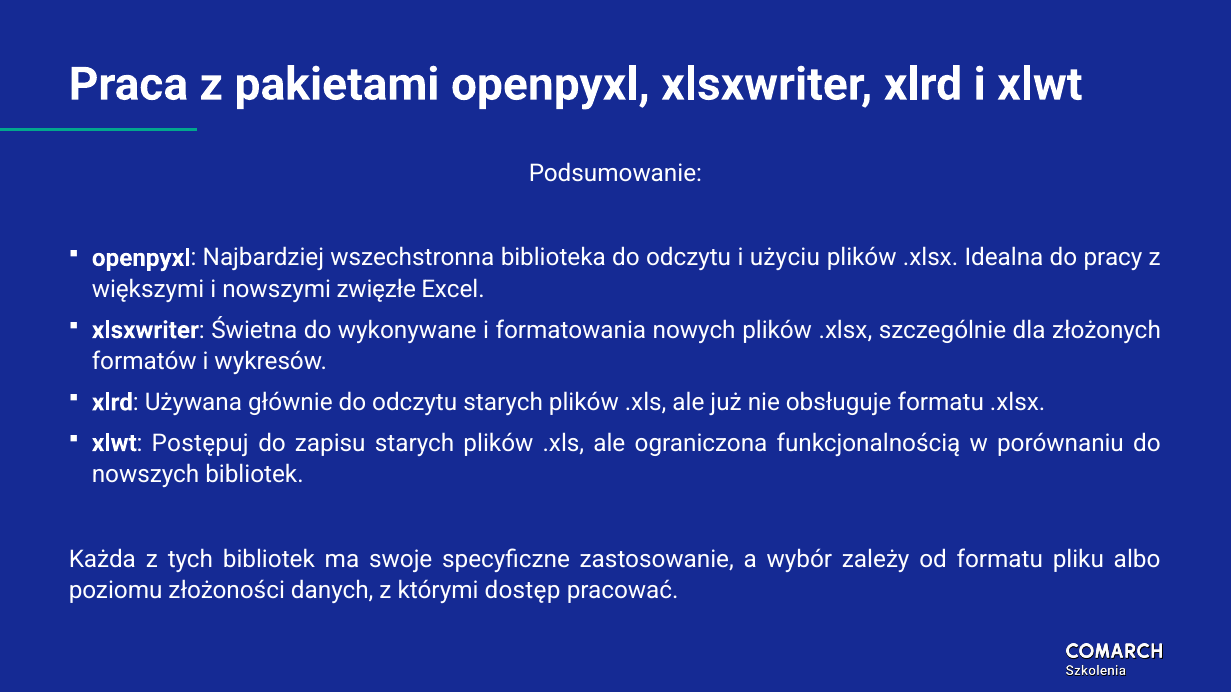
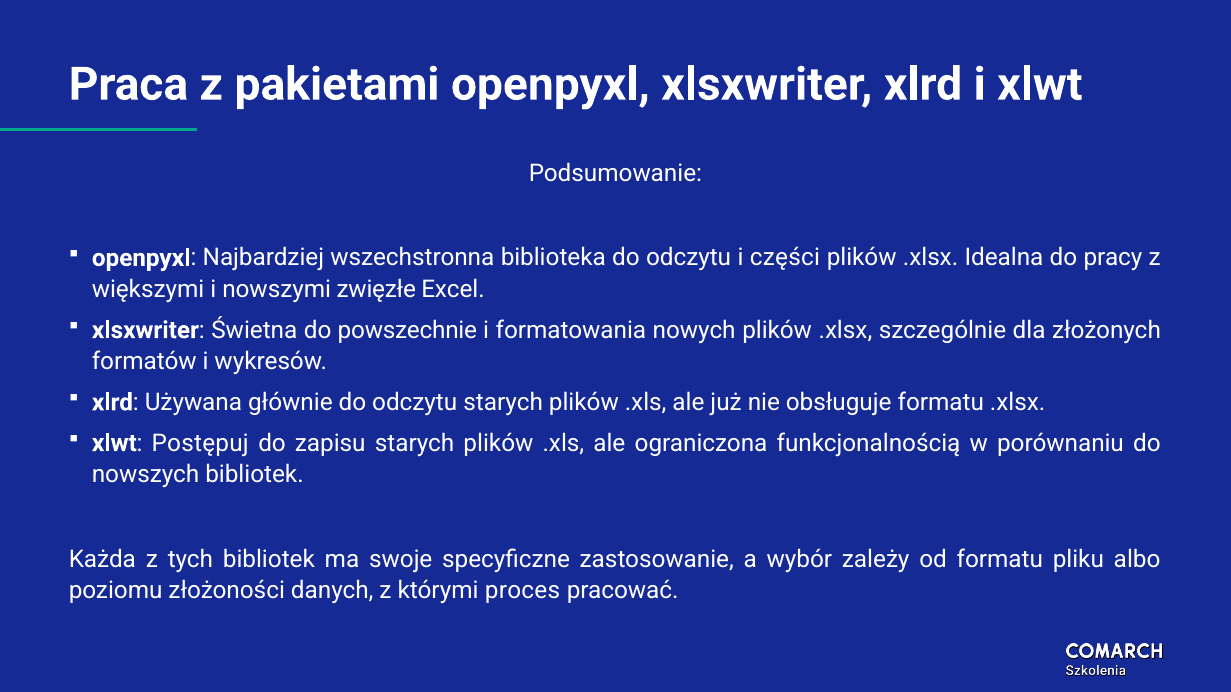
użyciu: użyciu -> części
wykonywane: wykonywane -> powszechnie
dostęp: dostęp -> proces
